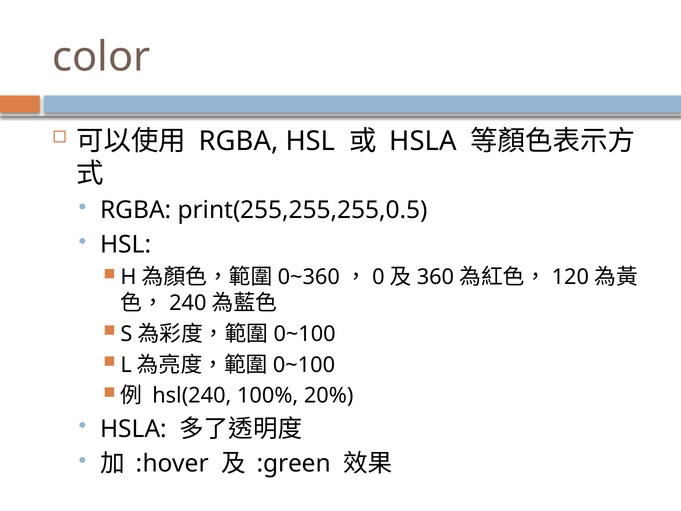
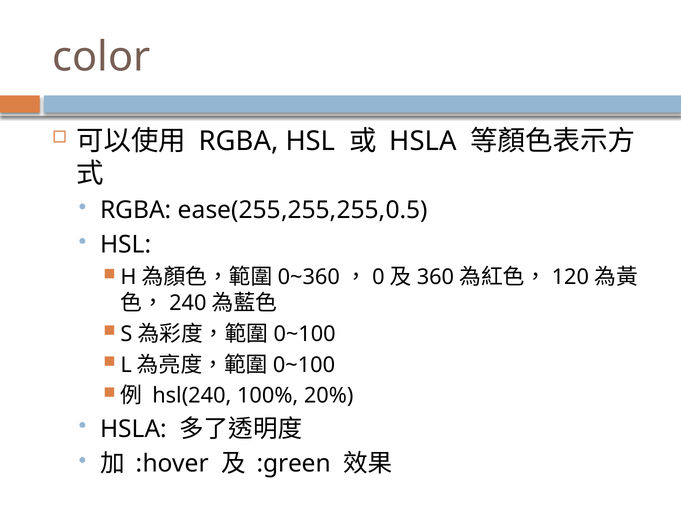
print(255,255,255,0.5: print(255,255,255,0.5 -> ease(255,255,255,0.5
